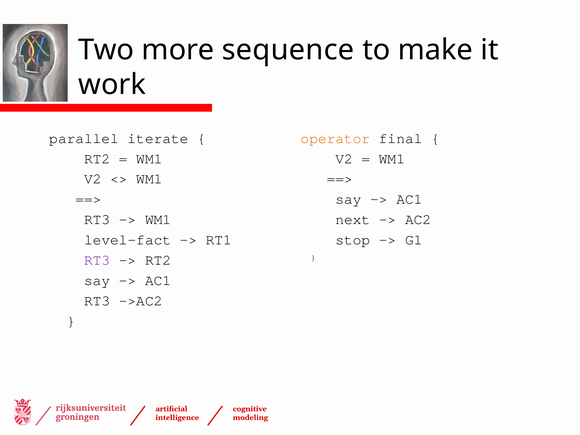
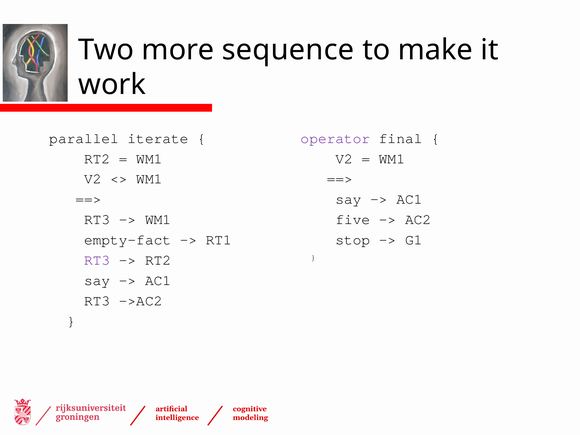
operator colour: orange -> purple
next: next -> five
level-fact: level-fact -> empty-fact
